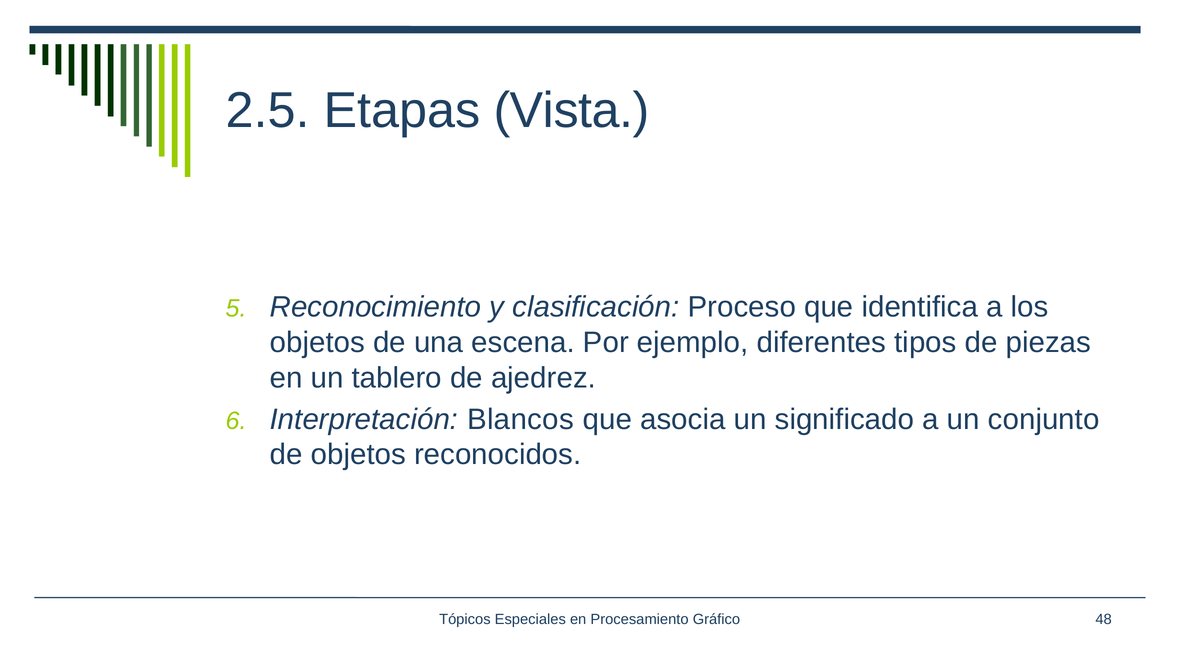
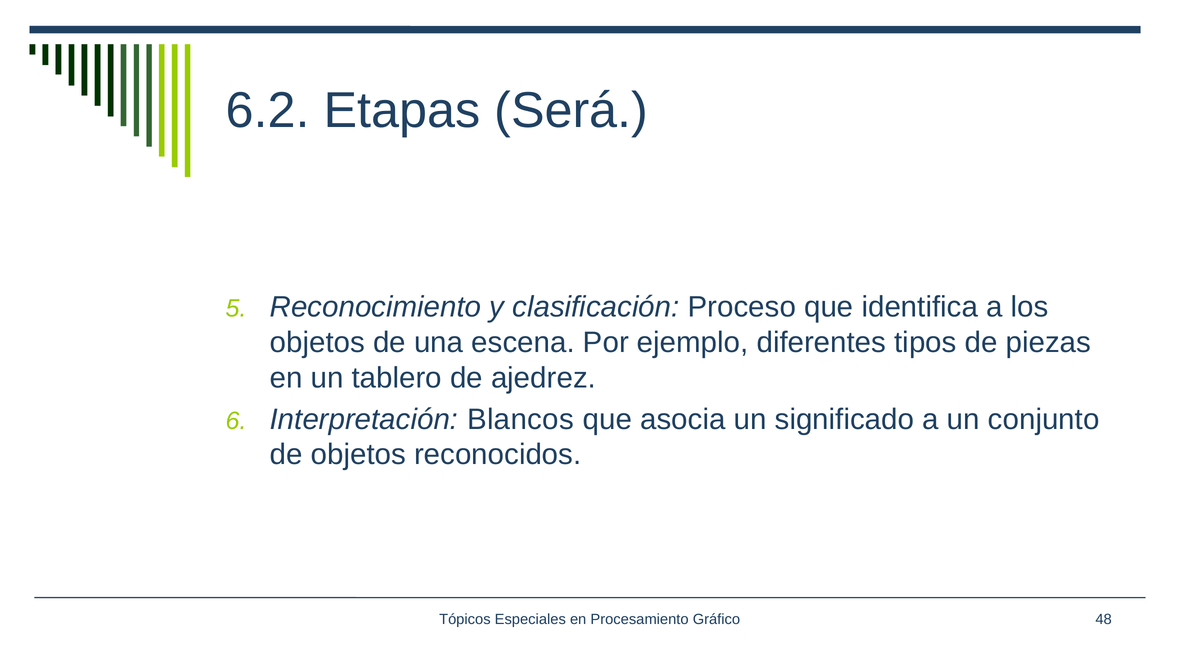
2.5: 2.5 -> 6.2
Vista: Vista -> Será
